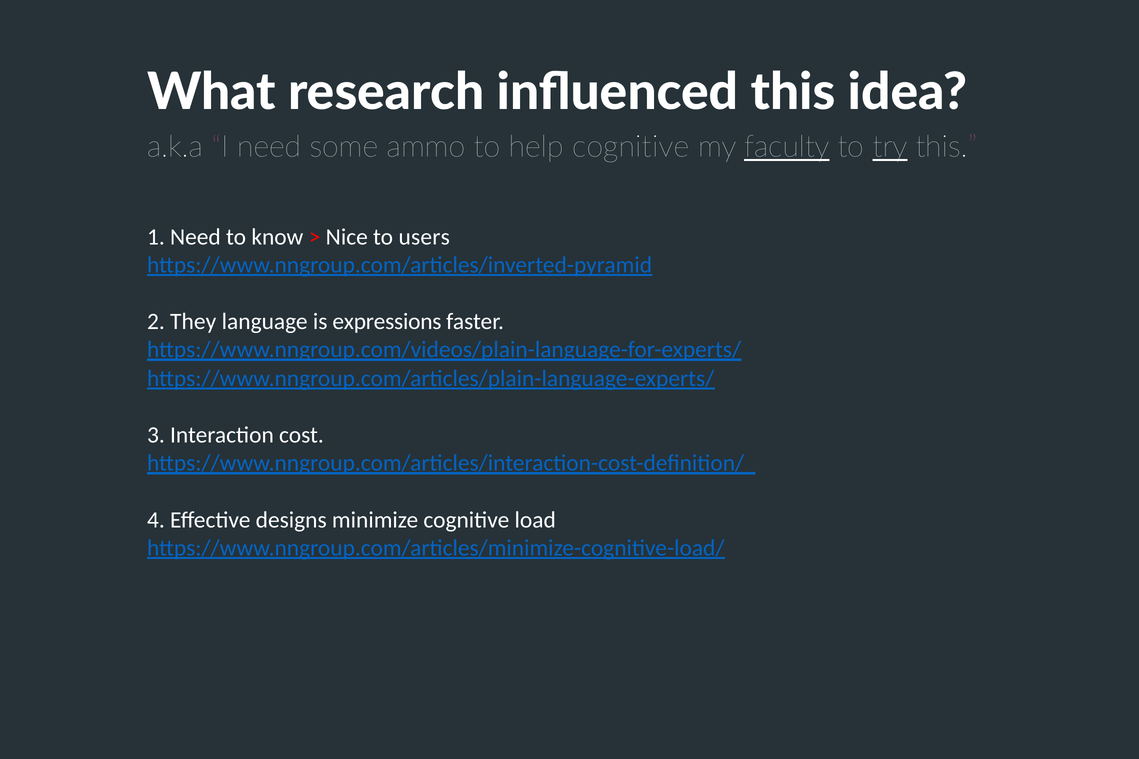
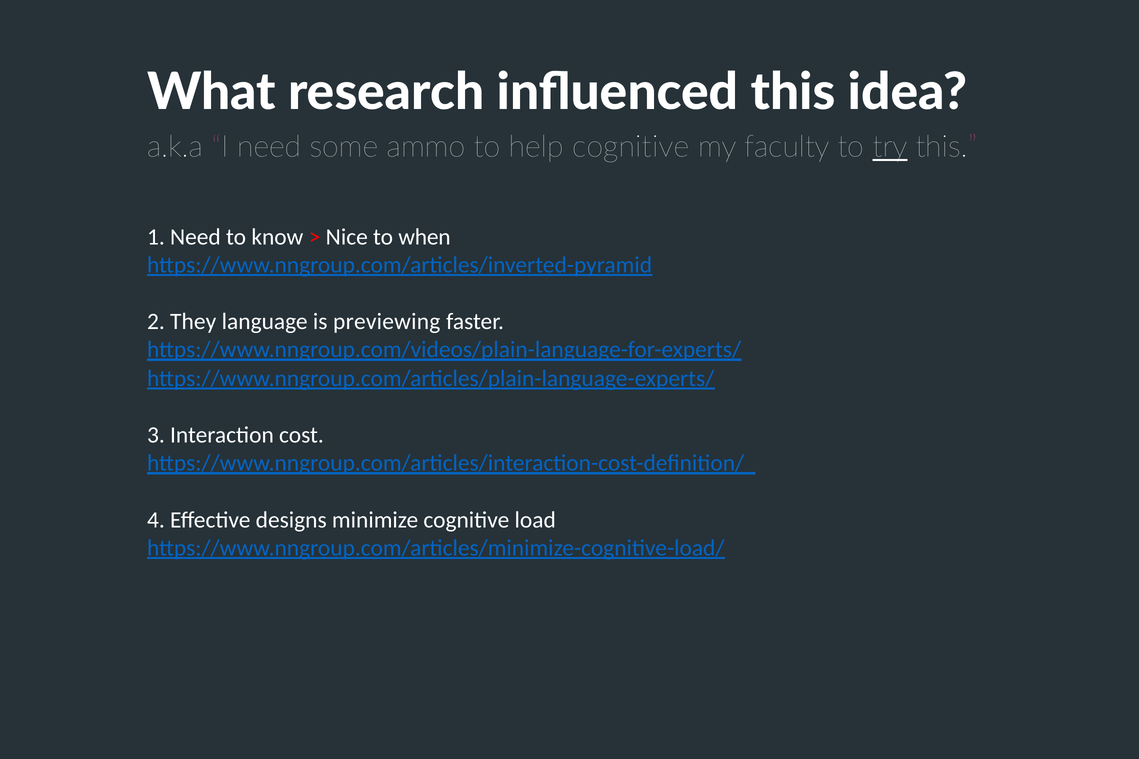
faculty underline: present -> none
users: users -> when
expressions: expressions -> previewing
